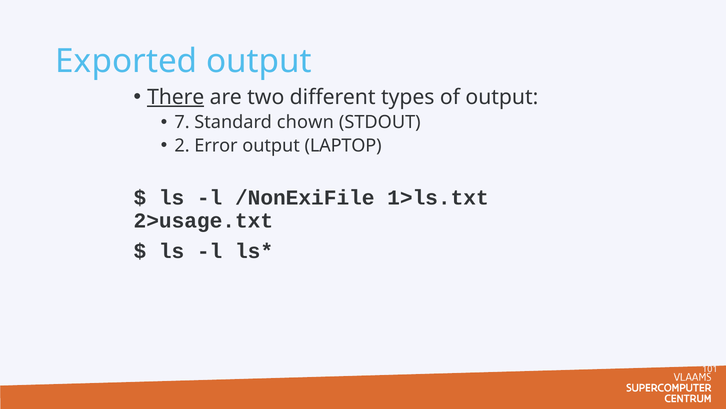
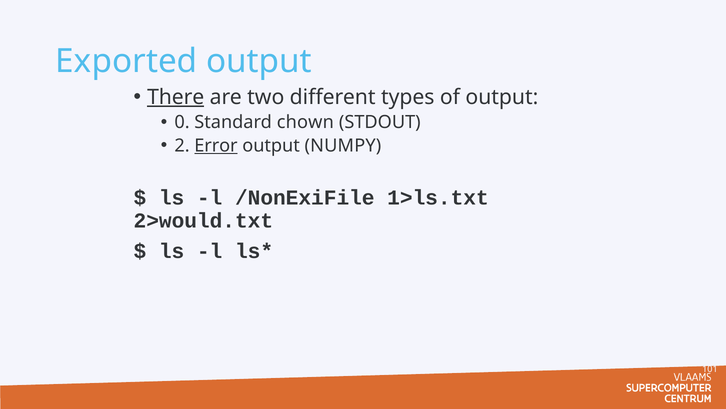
7: 7 -> 0
Error underline: none -> present
LAPTOP: LAPTOP -> NUMPY
2>usage.txt: 2>usage.txt -> 2>would.txt
